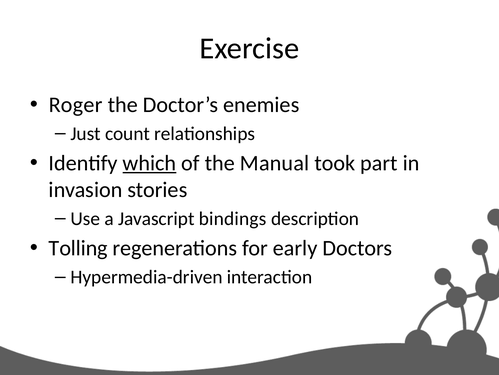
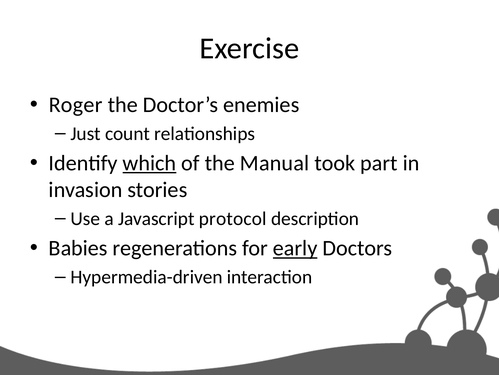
bindings: bindings -> protocol
Tolling: Tolling -> Babies
early underline: none -> present
